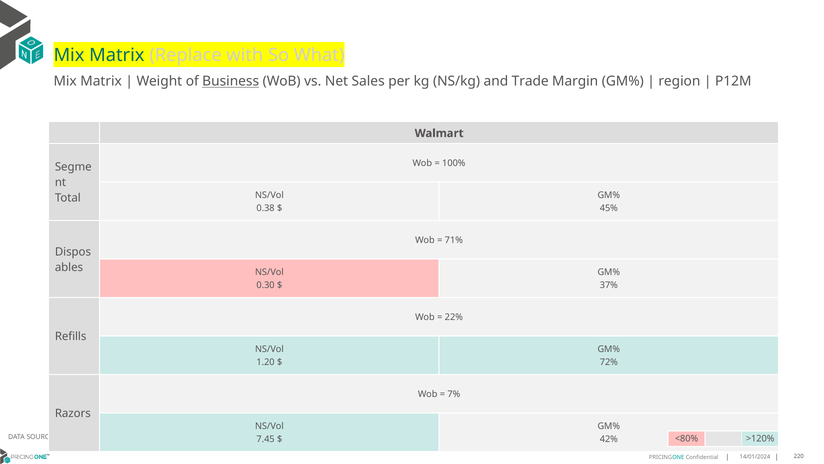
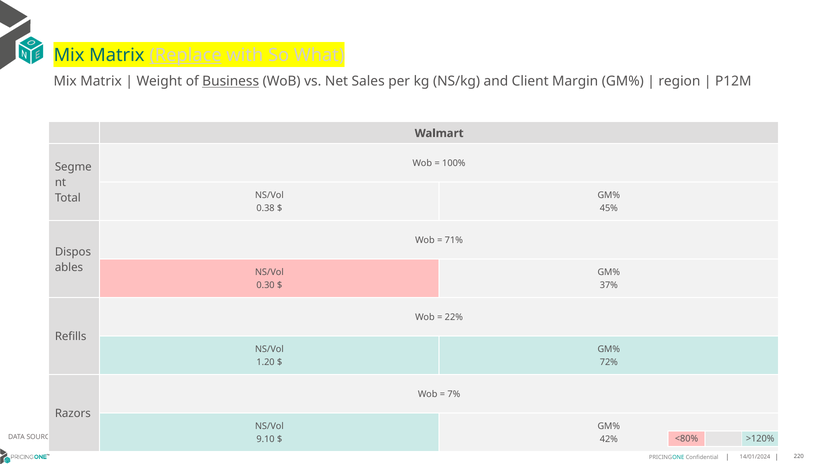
Replace underline: none -> present
and Trade: Trade -> Client
7.45: 7.45 -> 9.10
